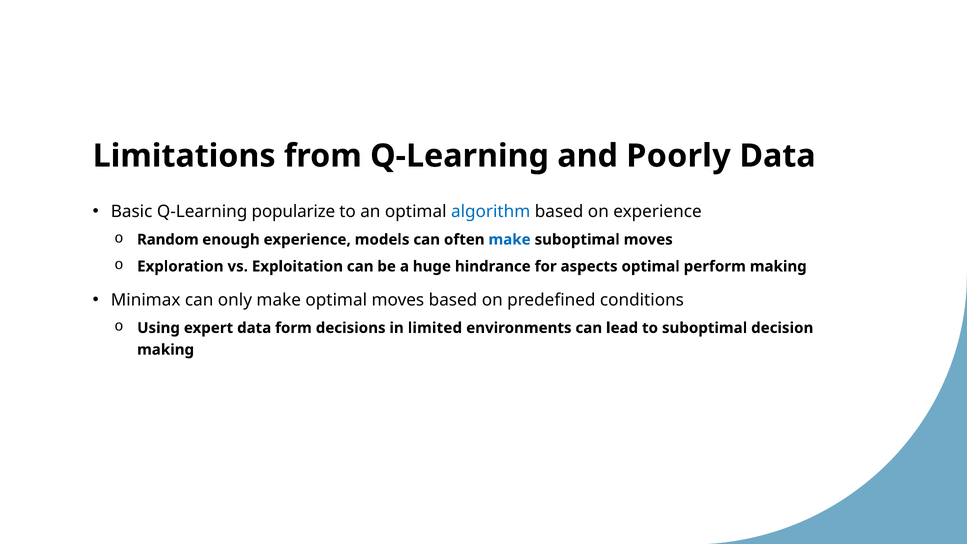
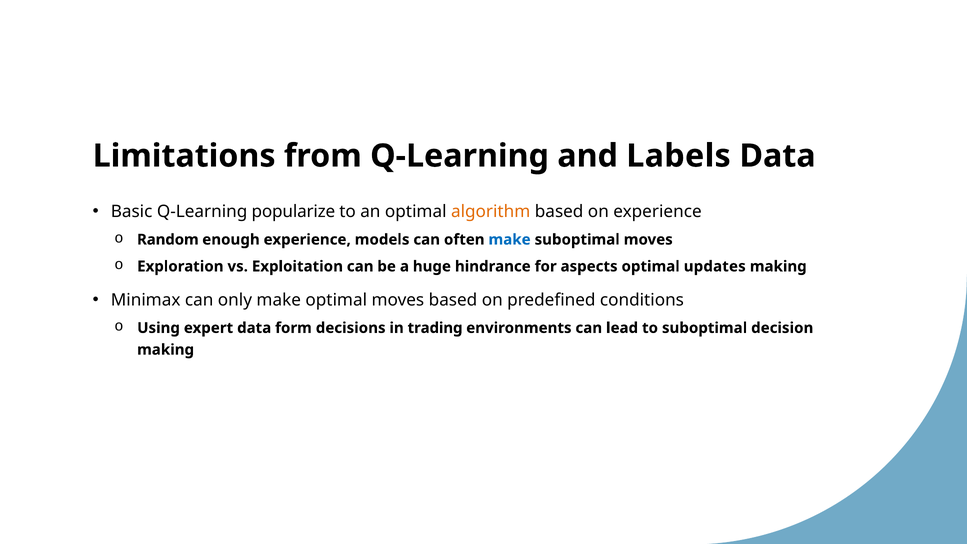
Poorly: Poorly -> Labels
algorithm colour: blue -> orange
perform: perform -> updates
limited: limited -> trading
